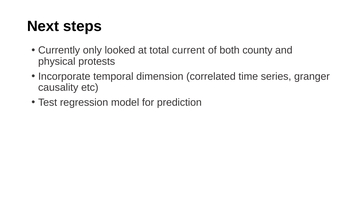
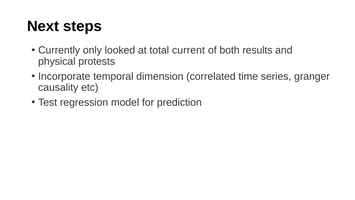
county: county -> results
